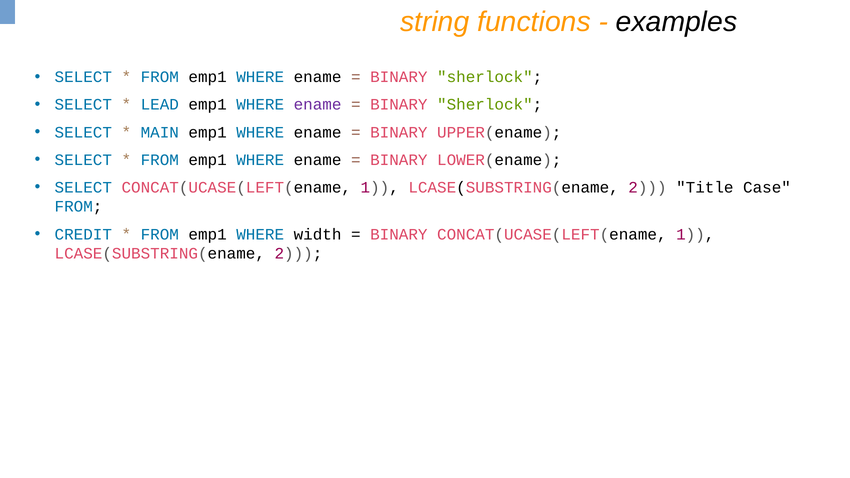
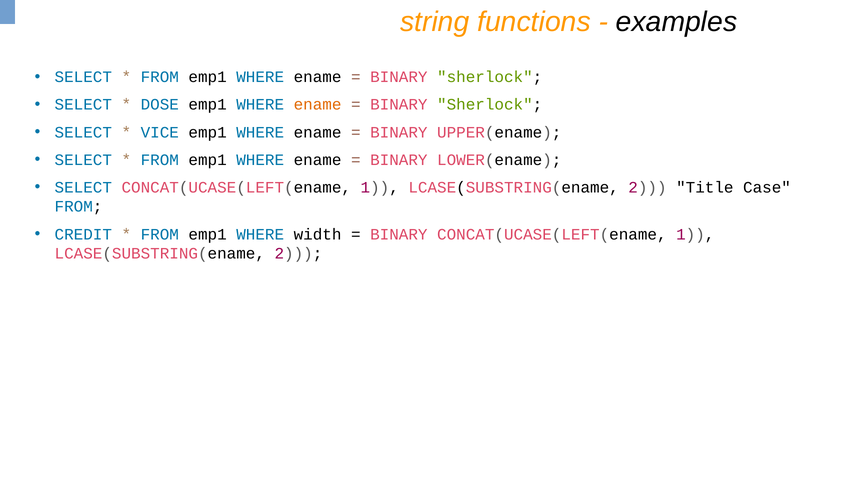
LEAD: LEAD -> DOSE
ename at (318, 105) colour: purple -> orange
MAIN: MAIN -> VICE
